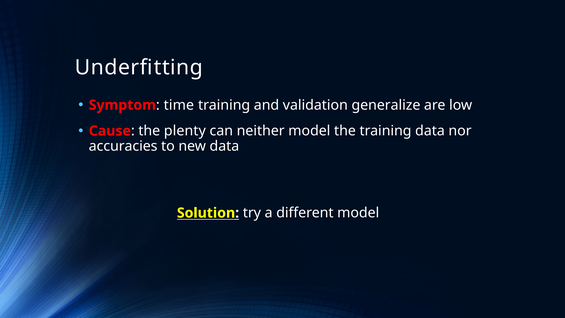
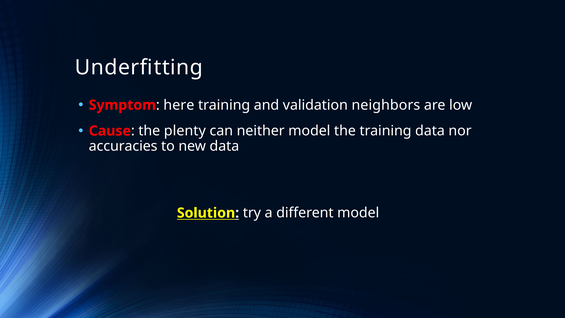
time: time -> here
generalize: generalize -> neighbors
